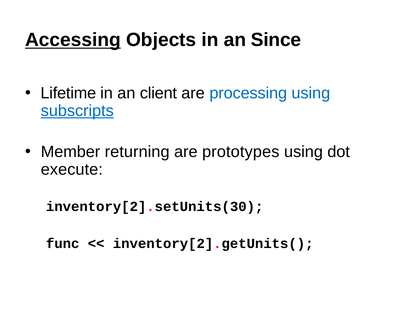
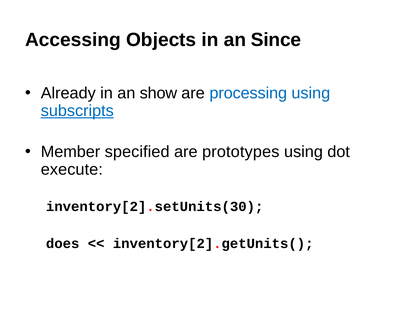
Accessing underline: present -> none
Lifetime: Lifetime -> Already
client: client -> show
returning: returning -> specified
func: func -> does
